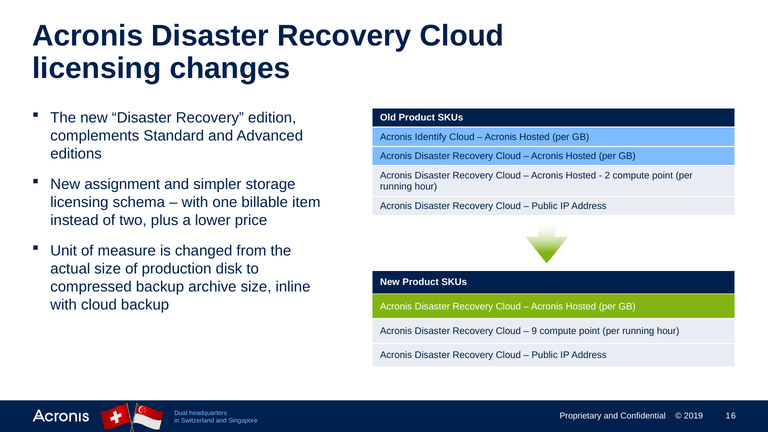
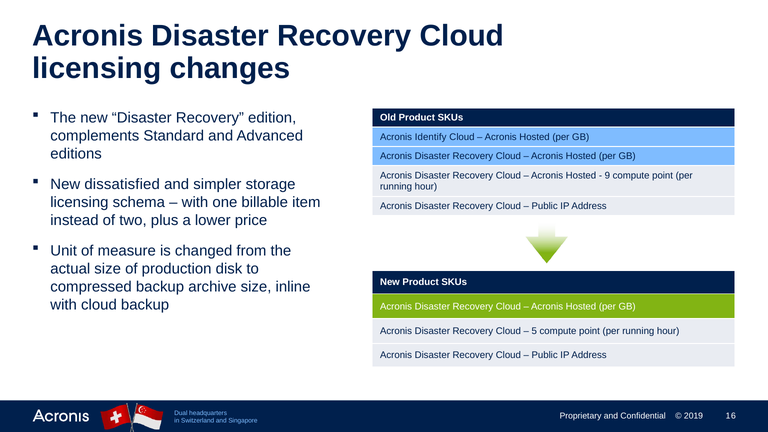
2: 2 -> 9
assignment: assignment -> dissatisfied
9: 9 -> 5
